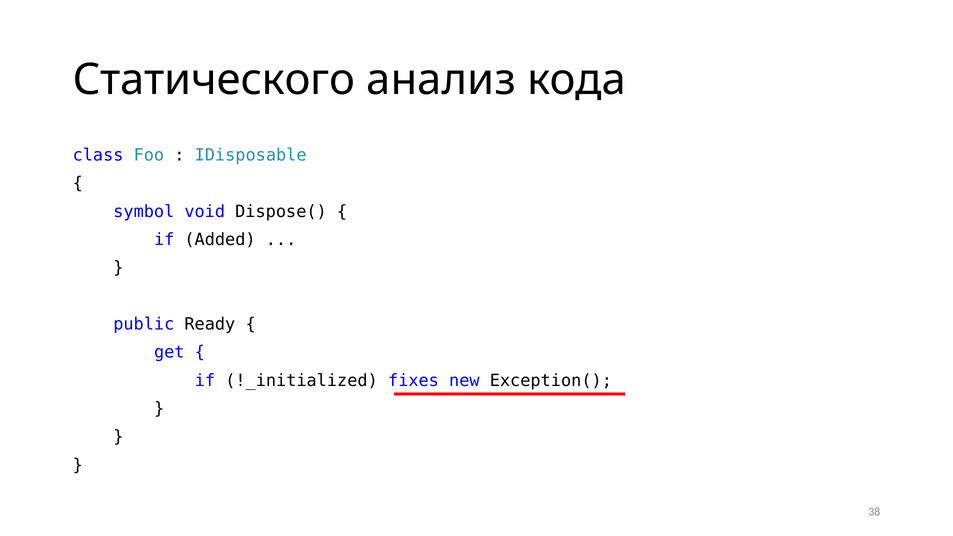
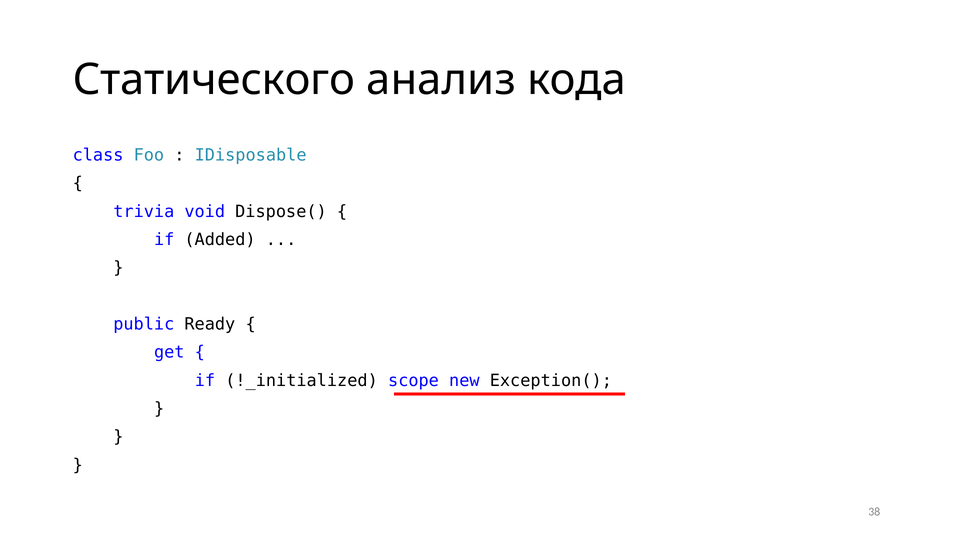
symbol: symbol -> trivia
fixes: fixes -> scope
